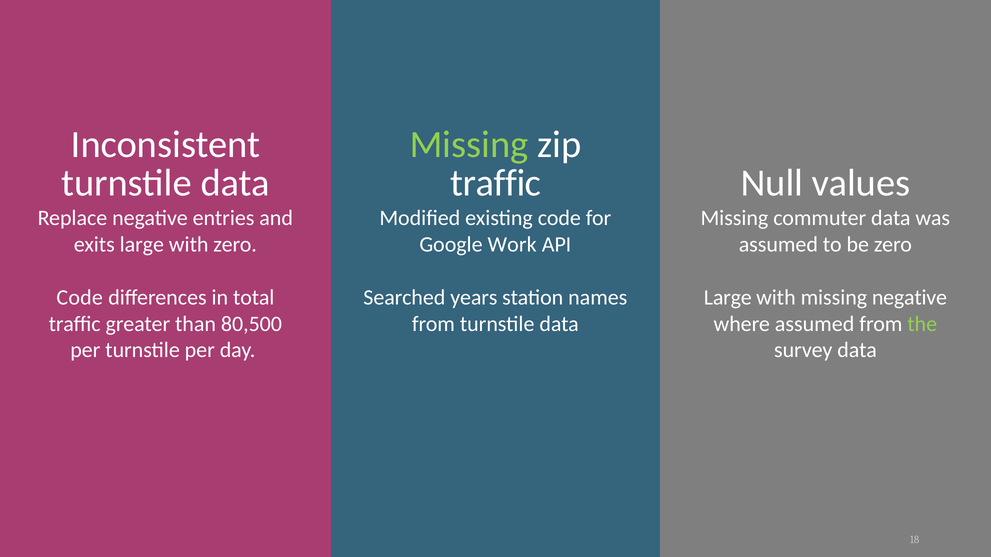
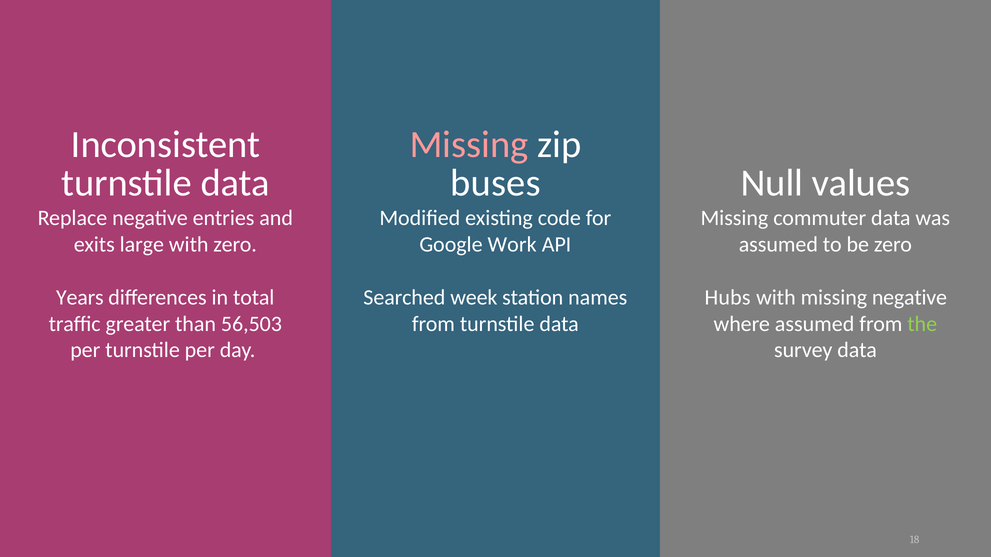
Missing at (469, 145) colour: light green -> pink
traffic at (496, 183): traffic -> buses
Code at (80, 298): Code -> Years
years: years -> week
Large at (728, 298): Large -> Hubs
80,500: 80,500 -> 56,503
